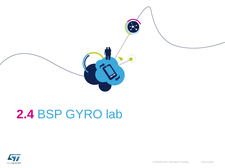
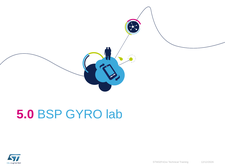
2.4: 2.4 -> 5.0
